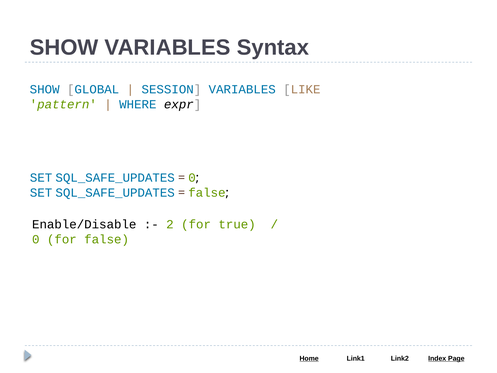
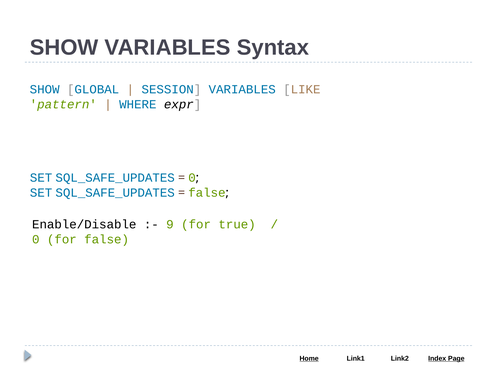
2: 2 -> 9
